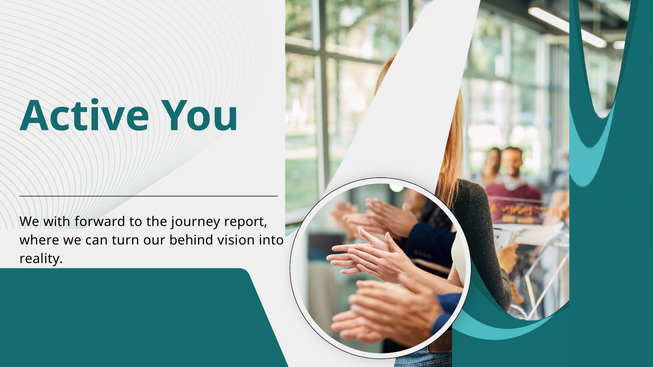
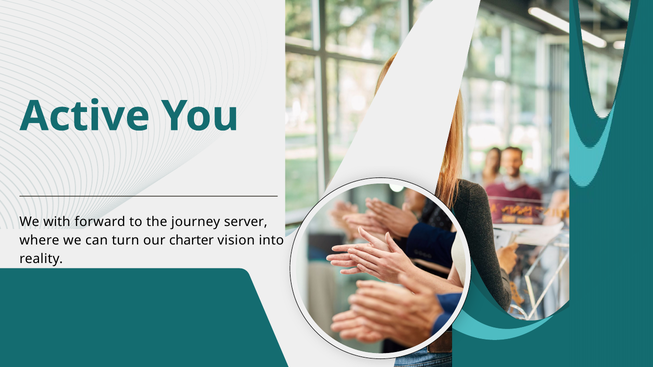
report: report -> server
behind: behind -> charter
